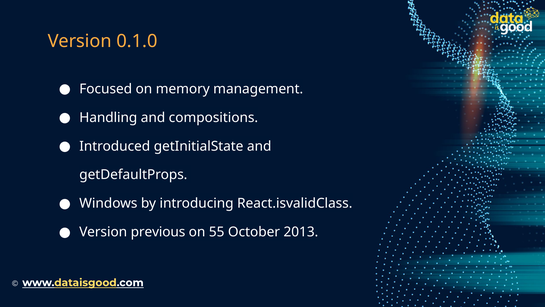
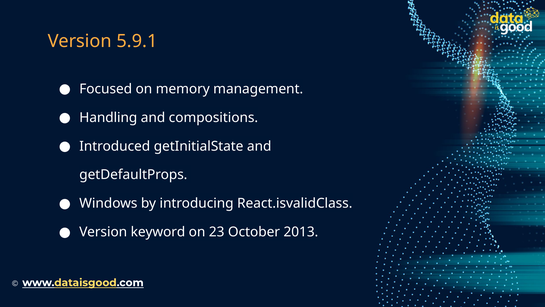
0.1.0: 0.1.0 -> 5.9.1
previous: previous -> keyword
55: 55 -> 23
